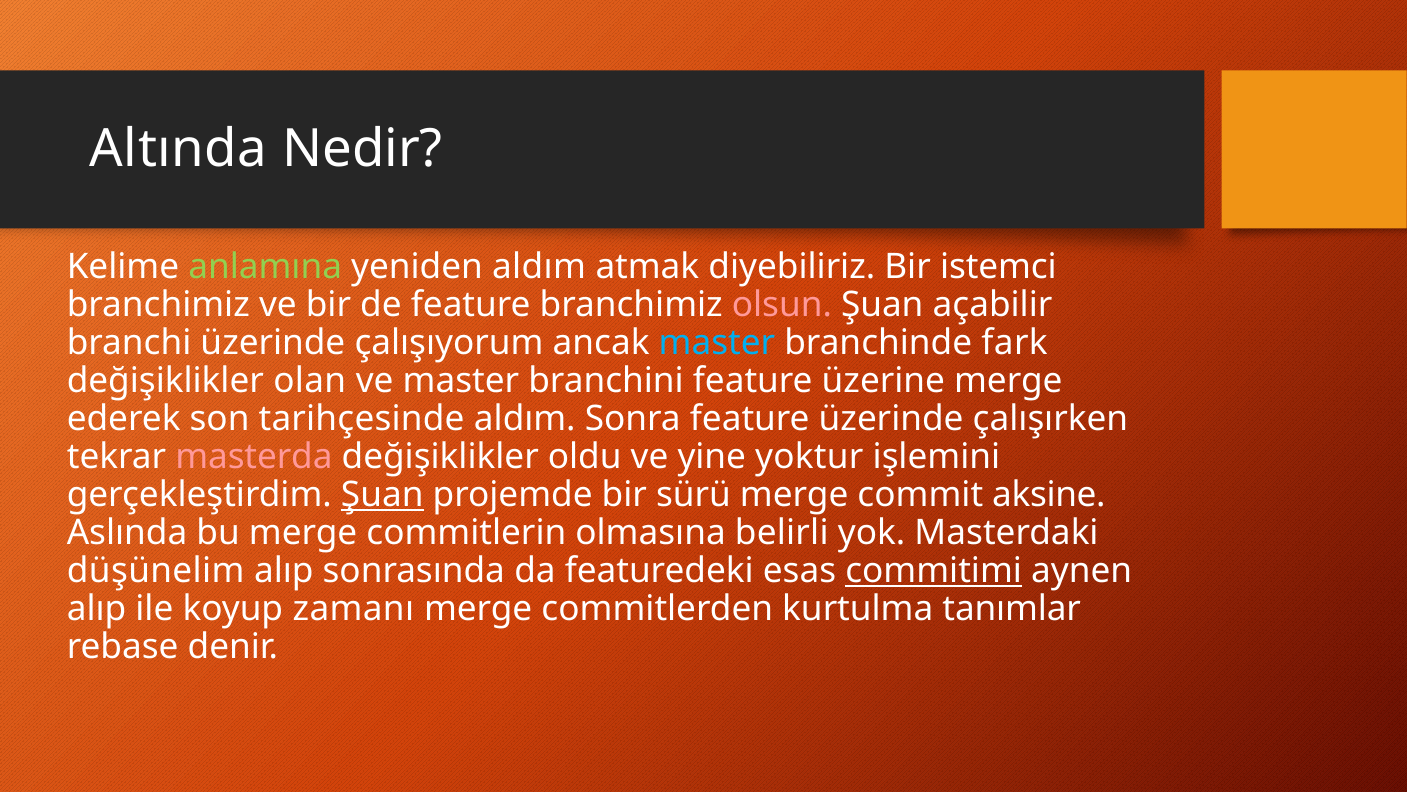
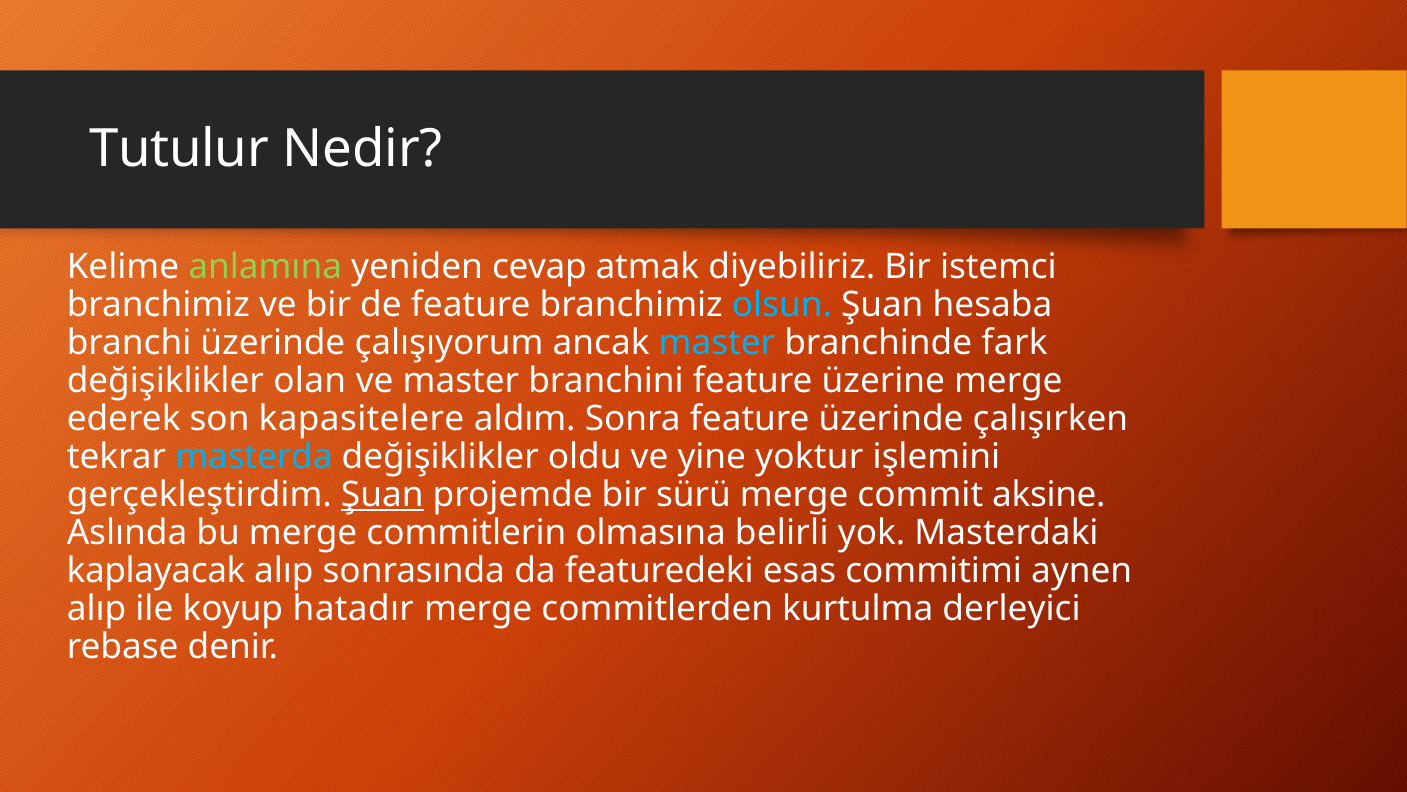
Altında: Altında -> Tutulur
yeniden aldım: aldım -> cevap
olsun colour: pink -> light blue
açabilir: açabilir -> hesaba
tarihçesinde: tarihçesinde -> kapasitelere
masterda colour: pink -> light blue
düşünelim: düşünelim -> kaplayacak
commitimi underline: present -> none
zamanı: zamanı -> hatadır
tanımlar: tanımlar -> derleyici
